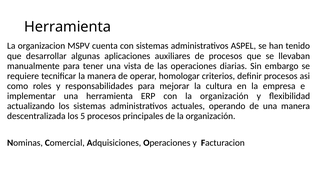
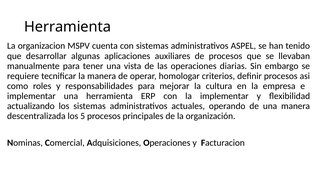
con la organización: organización -> implementar
